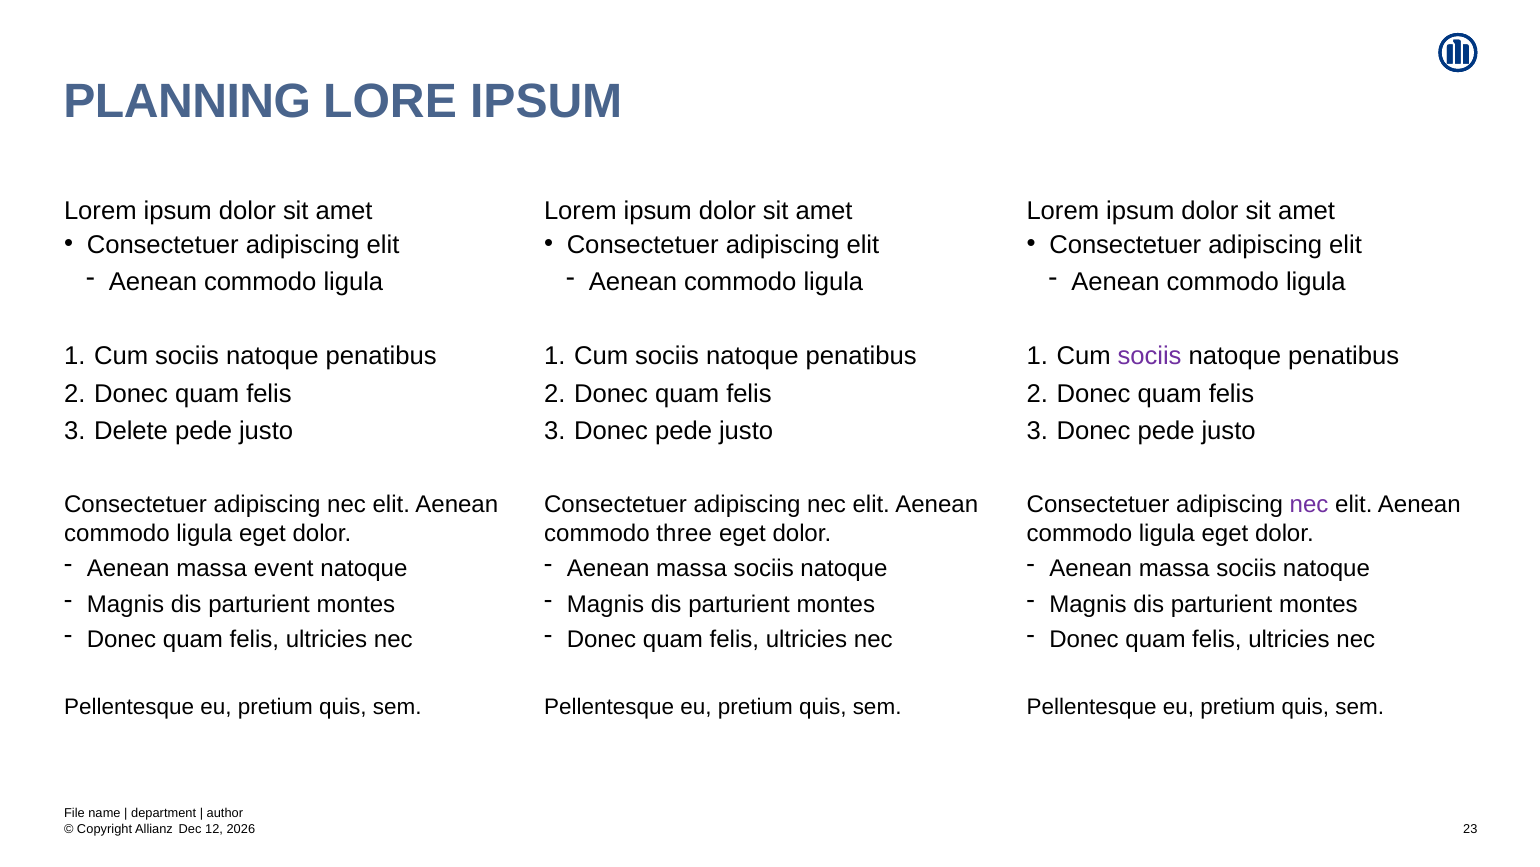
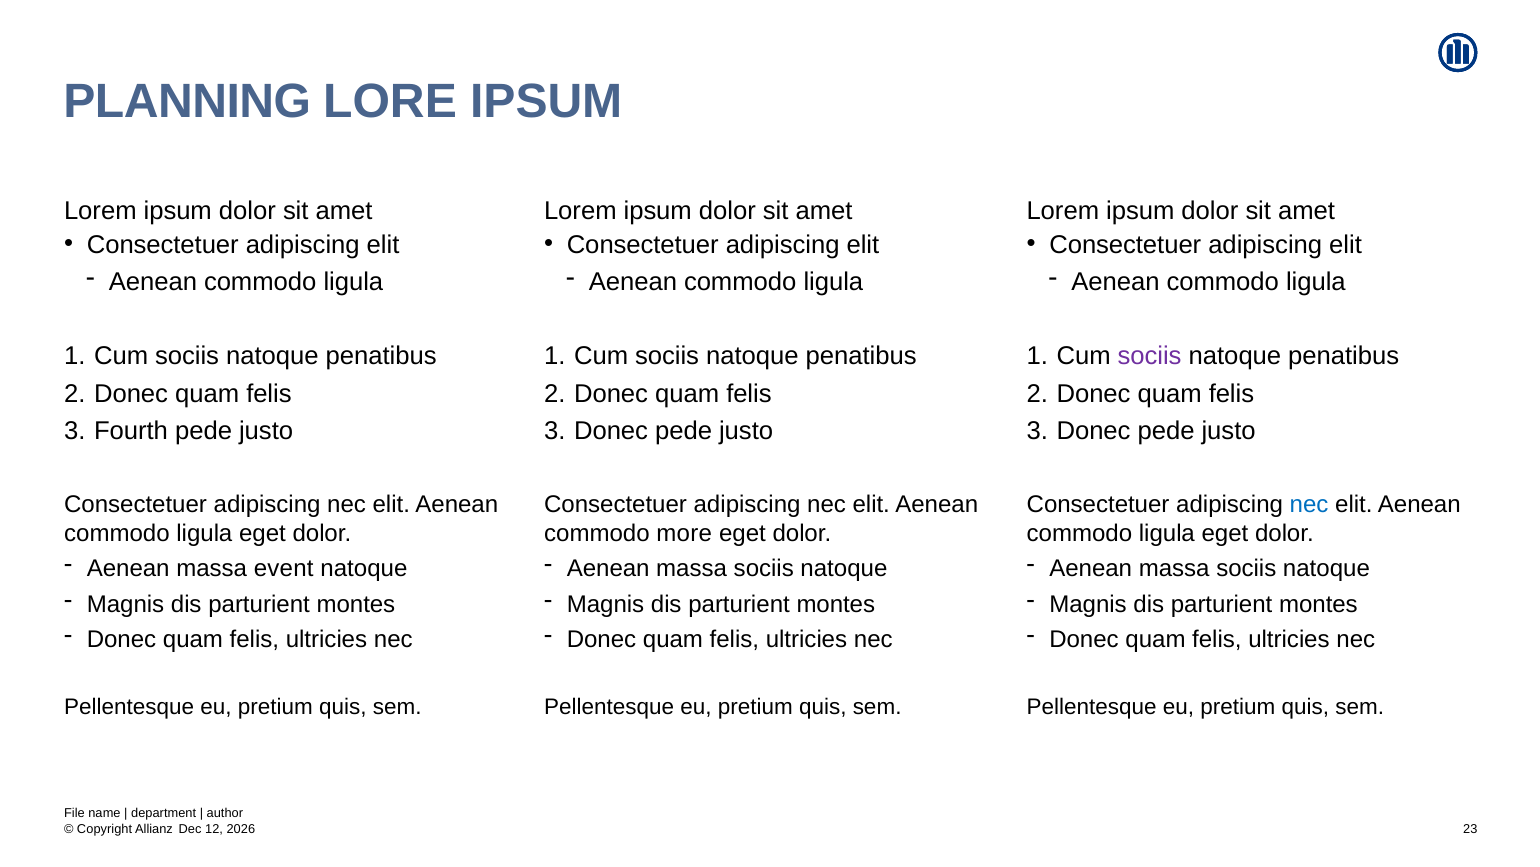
Delete: Delete -> Fourth
nec at (1309, 504) colour: purple -> blue
three: three -> more
